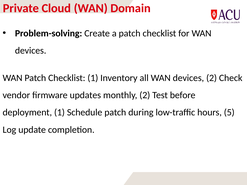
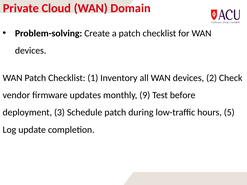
monthly 2: 2 -> 9
deployment 1: 1 -> 3
